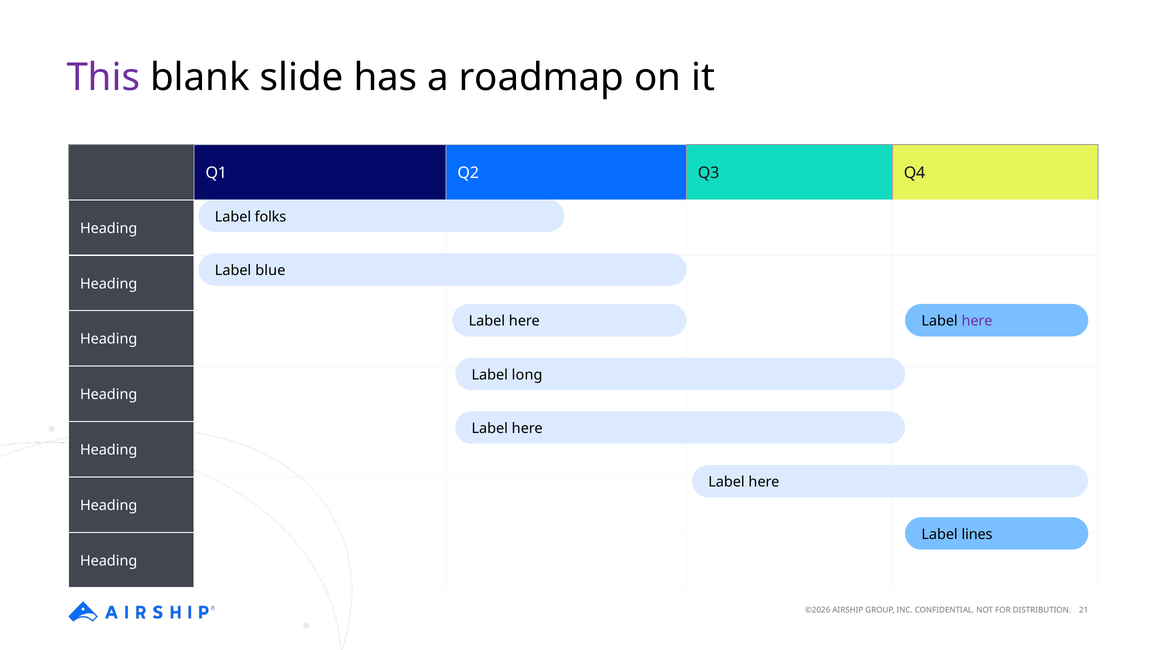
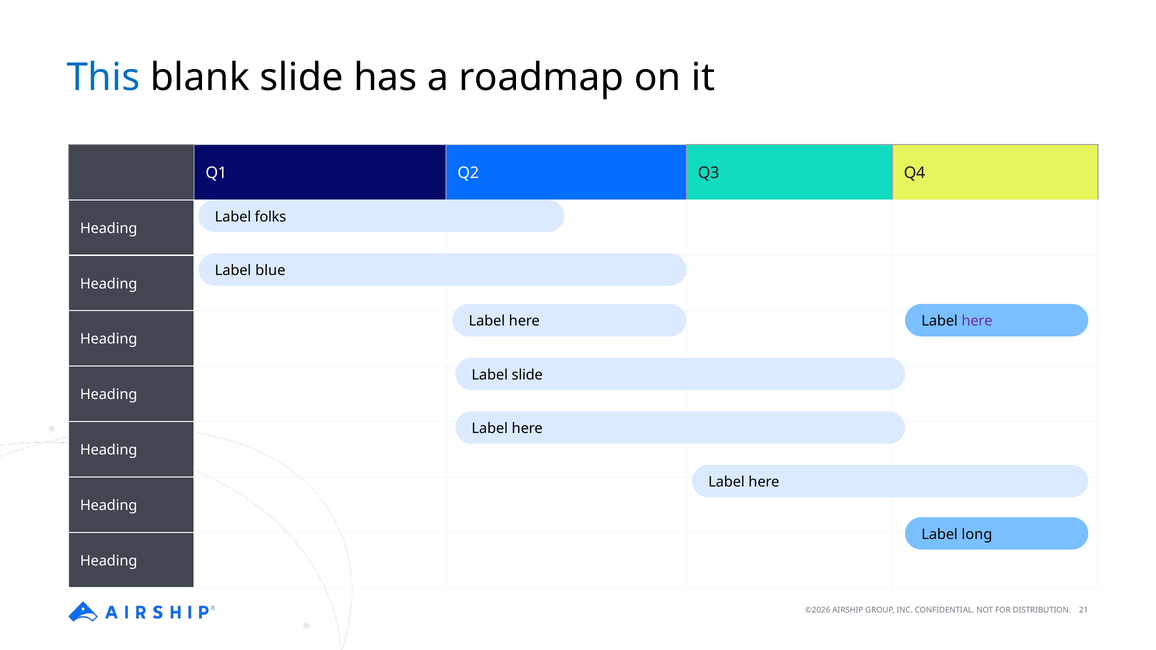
This colour: purple -> blue
Label long: long -> slide
lines: lines -> long
